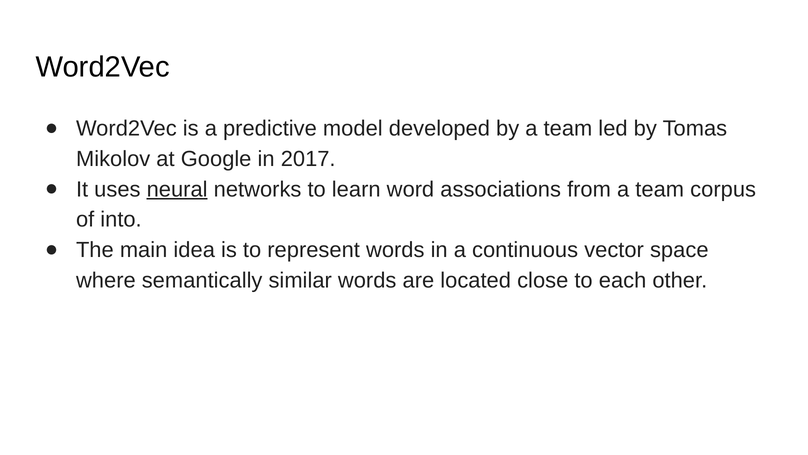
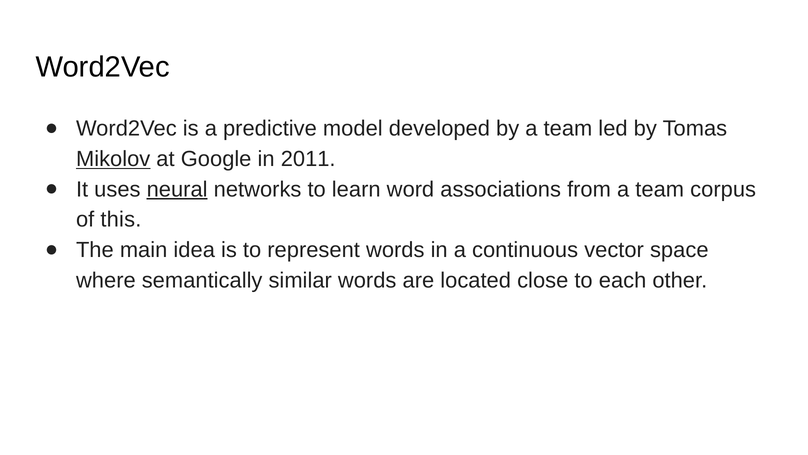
Mikolov underline: none -> present
2017: 2017 -> 2011
into: into -> this
